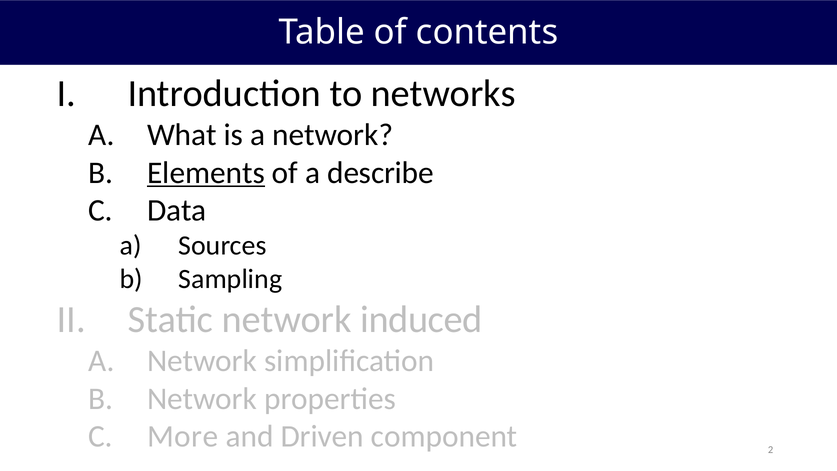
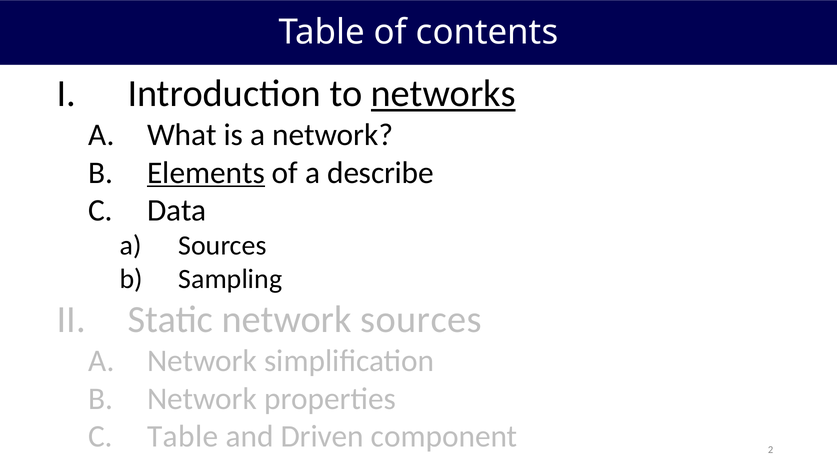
networks underline: none -> present
network induced: induced -> sources
More at (183, 436): More -> Table
